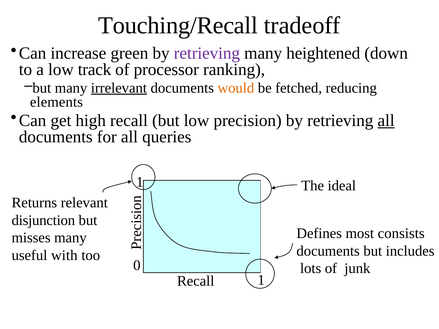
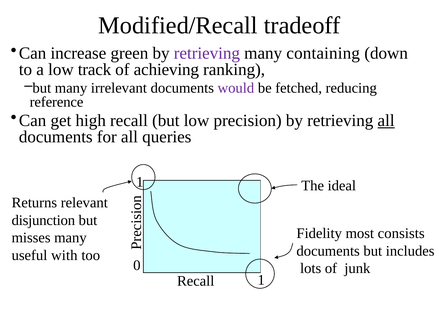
Touching/Recall: Touching/Recall -> Modified/Recall
heightened: heightened -> containing
processor: processor -> achieving
irrelevant underline: present -> none
would colour: orange -> purple
elements: elements -> reference
Defines: Defines -> Fidelity
